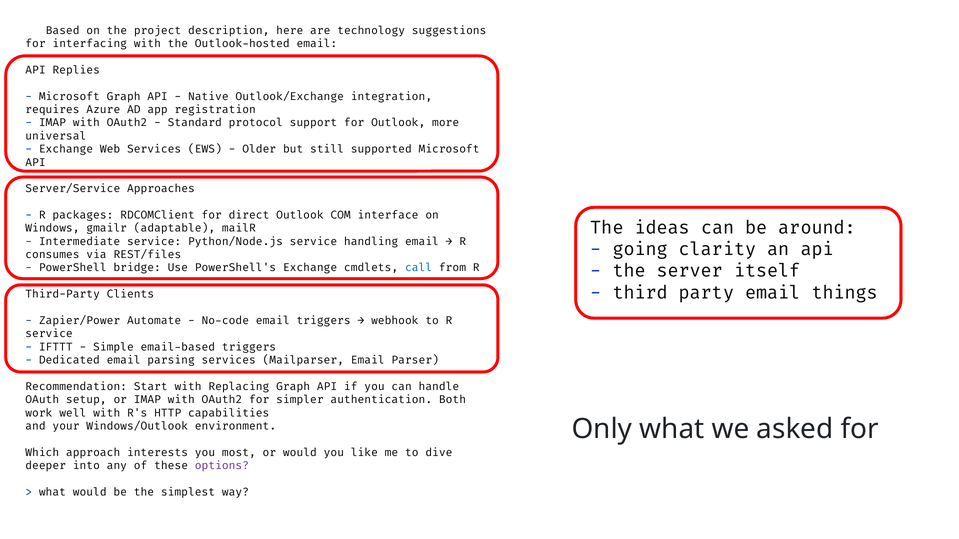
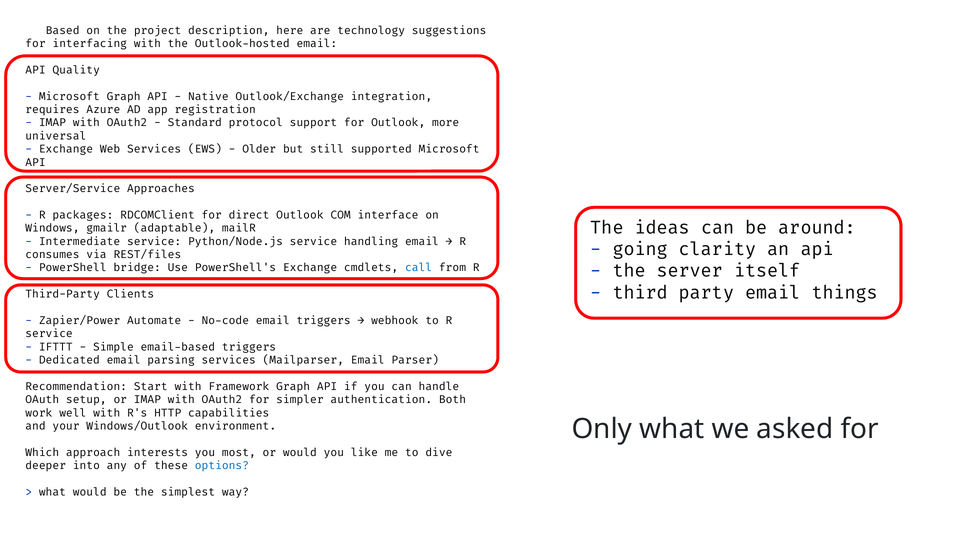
Replies: Replies -> Quality
Replacing: Replacing -> Framework
options colour: purple -> blue
